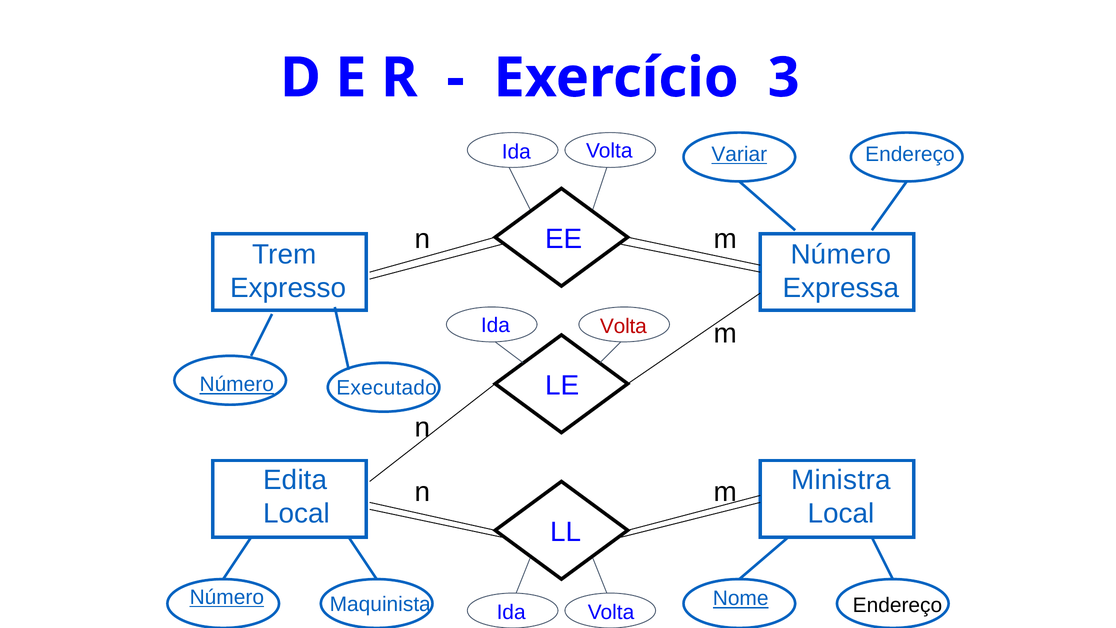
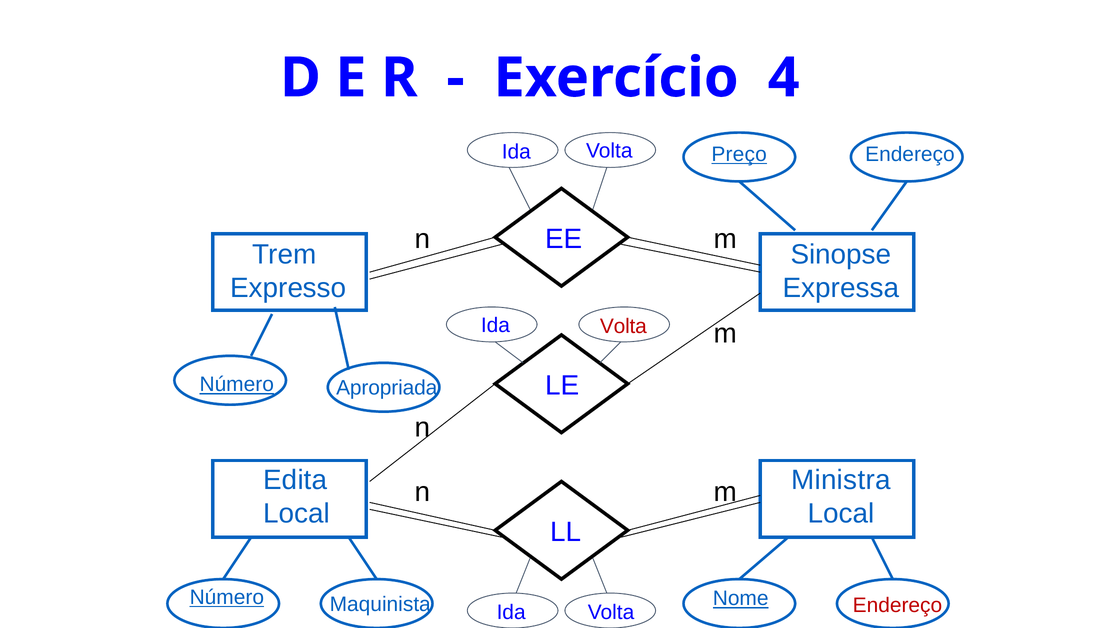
3: 3 -> 4
Variar: Variar -> Preço
Número at (841, 254): Número -> Sinopse
Executado: Executado -> Apropriada
Endereço at (897, 605) colour: black -> red
